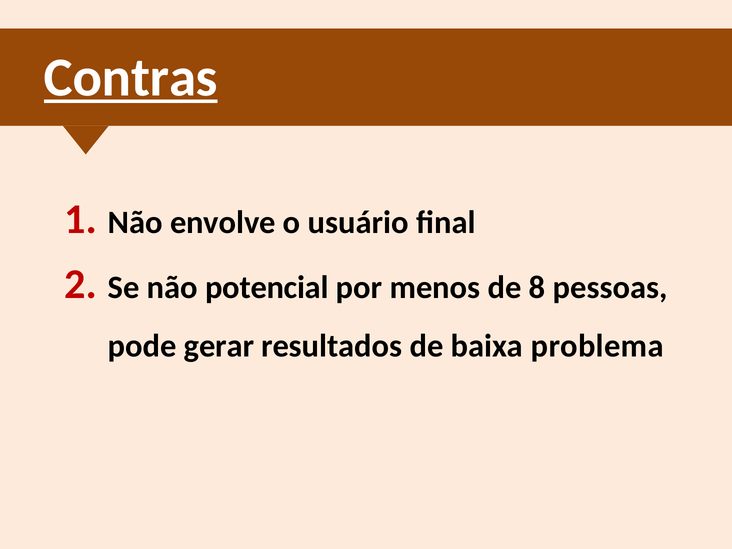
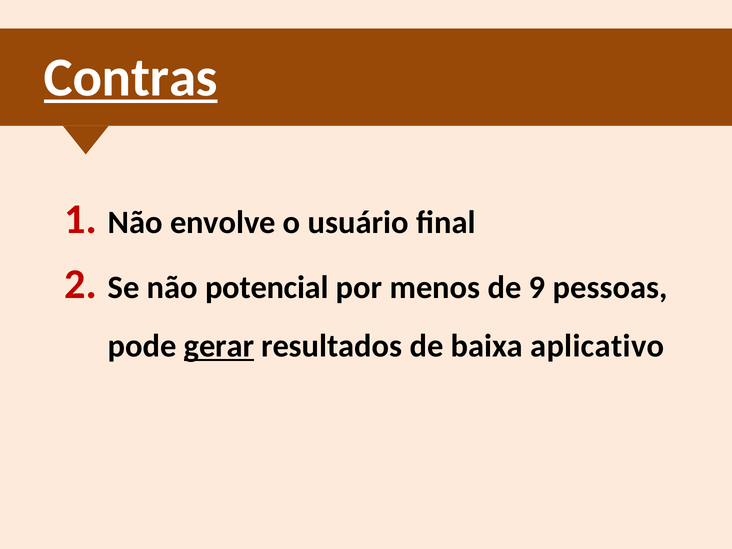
8: 8 -> 9
gerar underline: none -> present
problema: problema -> aplicativo
